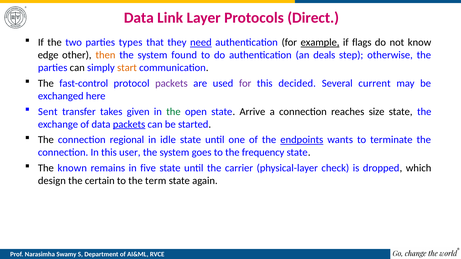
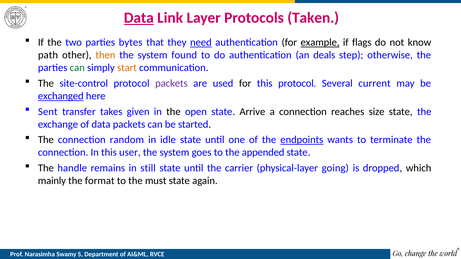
Data at (139, 18) underline: none -> present
Direct: Direct -> Taken
types: types -> bytes
edge: edge -> path
can at (77, 68) colour: black -> green
fast-control: fast-control -> site-control
for at (245, 83) colour: purple -> black
this decided: decided -> protocol
exchanged underline: none -> present
the at (173, 112) colour: green -> black
packets at (129, 124) underline: present -> none
regional: regional -> random
frequency: frequency -> appended
known: known -> handle
five: five -> still
check: check -> going
design: design -> mainly
certain: certain -> format
term: term -> must
